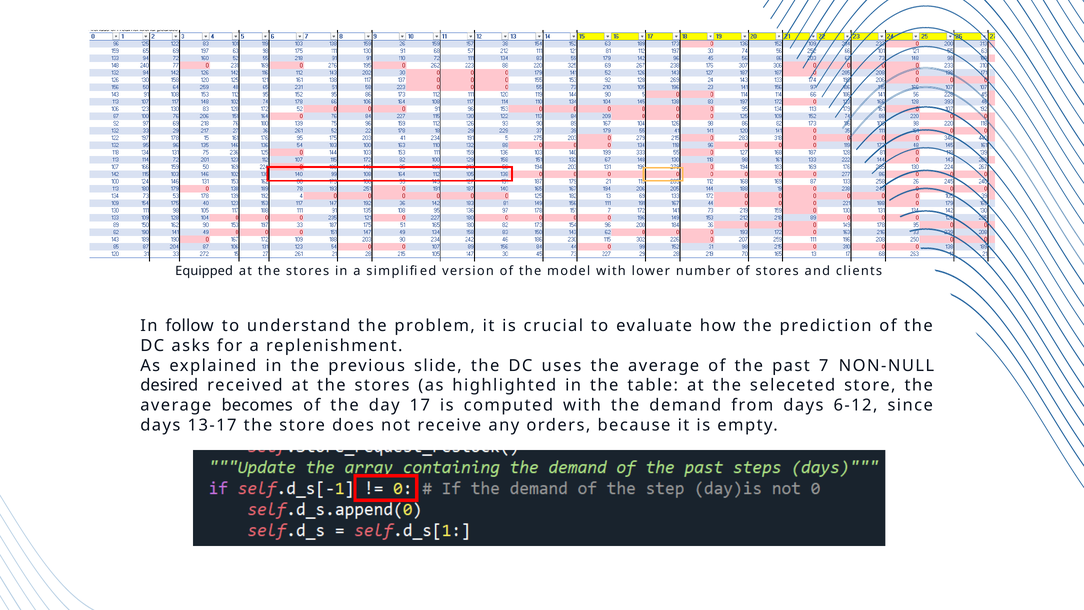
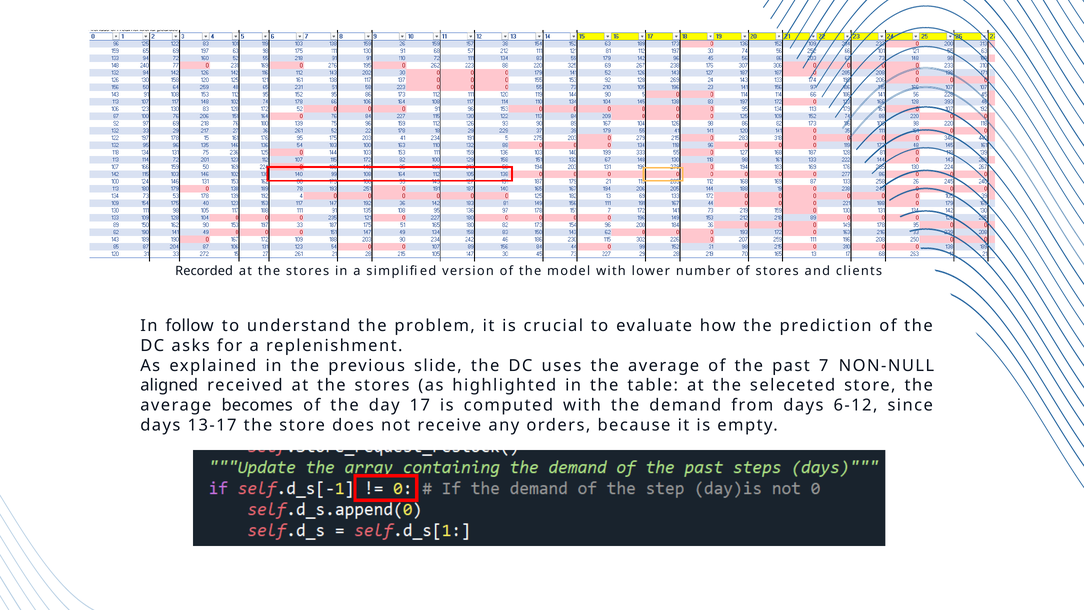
Equipped: Equipped -> Recorded
desired: desired -> aligned
